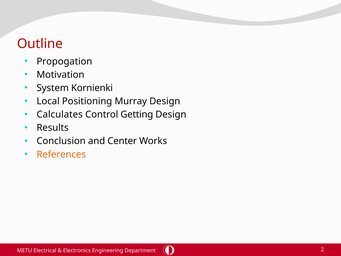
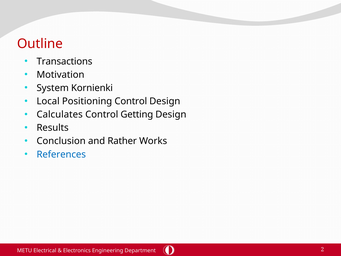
Propogation: Propogation -> Transactions
Positioning Murray: Murray -> Control
Center: Center -> Rather
References colour: orange -> blue
